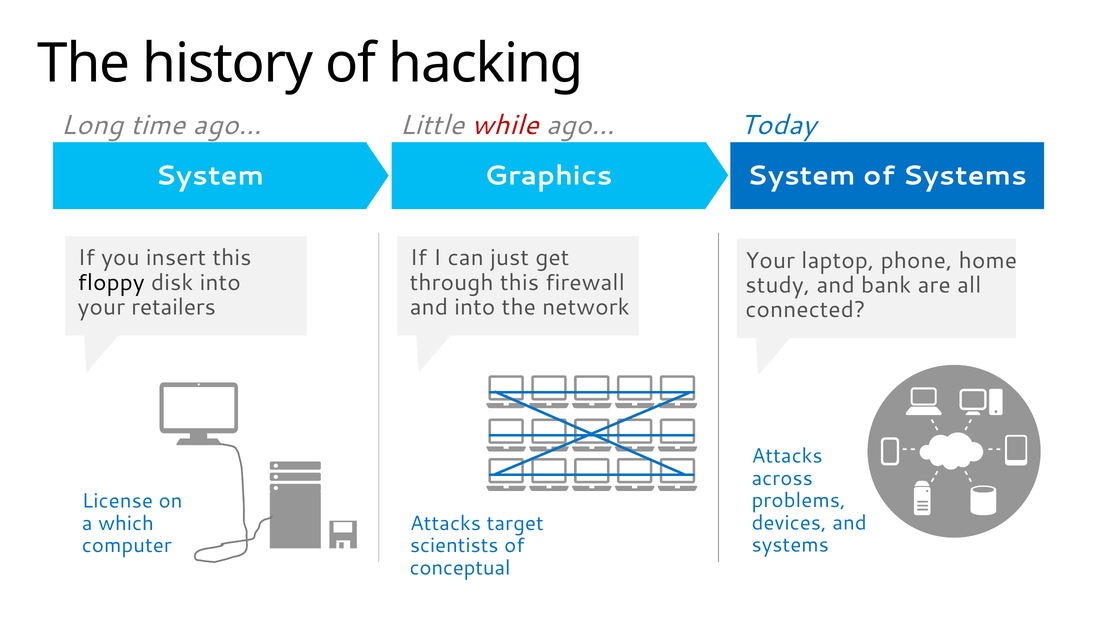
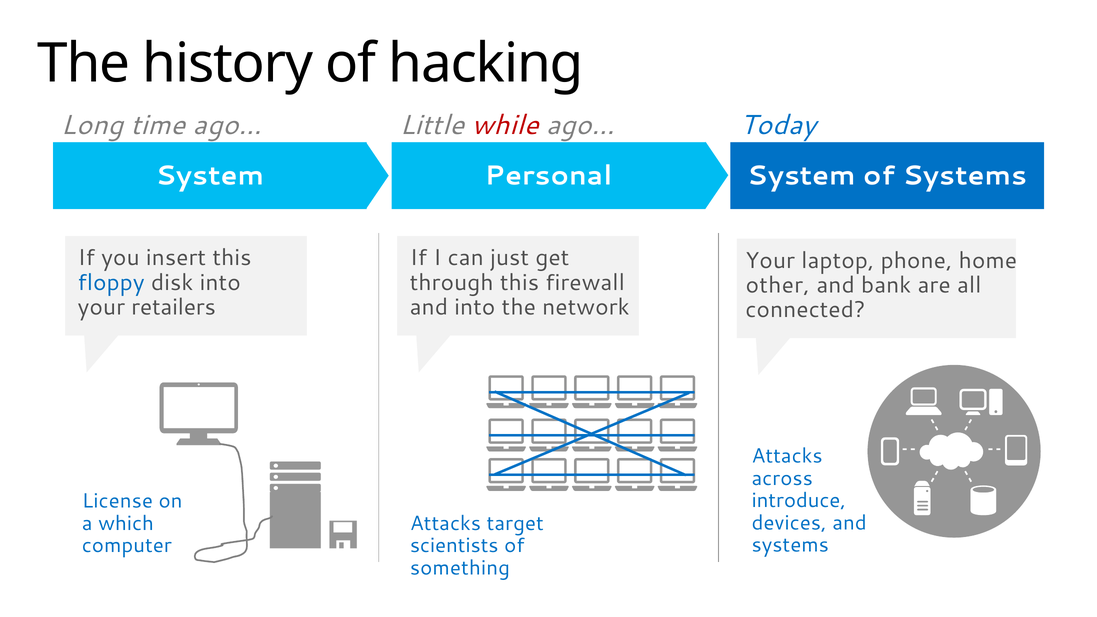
Graphics: Graphics -> Personal
floppy colour: black -> blue
study: study -> other
problems: problems -> introduce
conceptual: conceptual -> something
